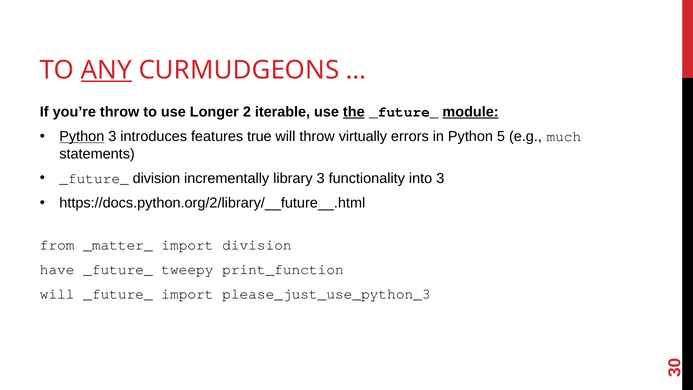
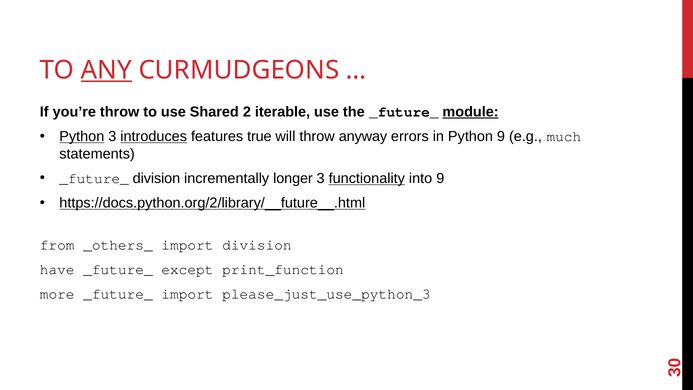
Longer: Longer -> Shared
the underline: present -> none
introduces underline: none -> present
virtually: virtually -> anyway
Python 5: 5 -> 9
library: library -> longer
functionality underline: none -> present
into 3: 3 -> 9
https://docs.python.org/2/library/__future__.html underline: none -> present
_matter_: _matter_ -> _others_
tweepy: tweepy -> except
will at (57, 294): will -> more
